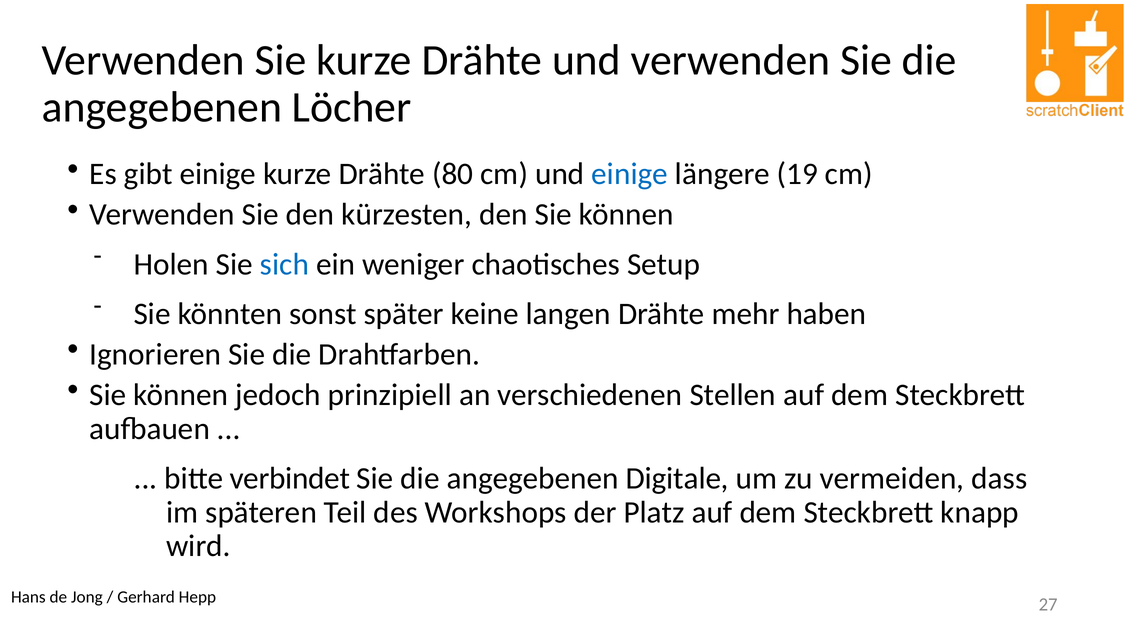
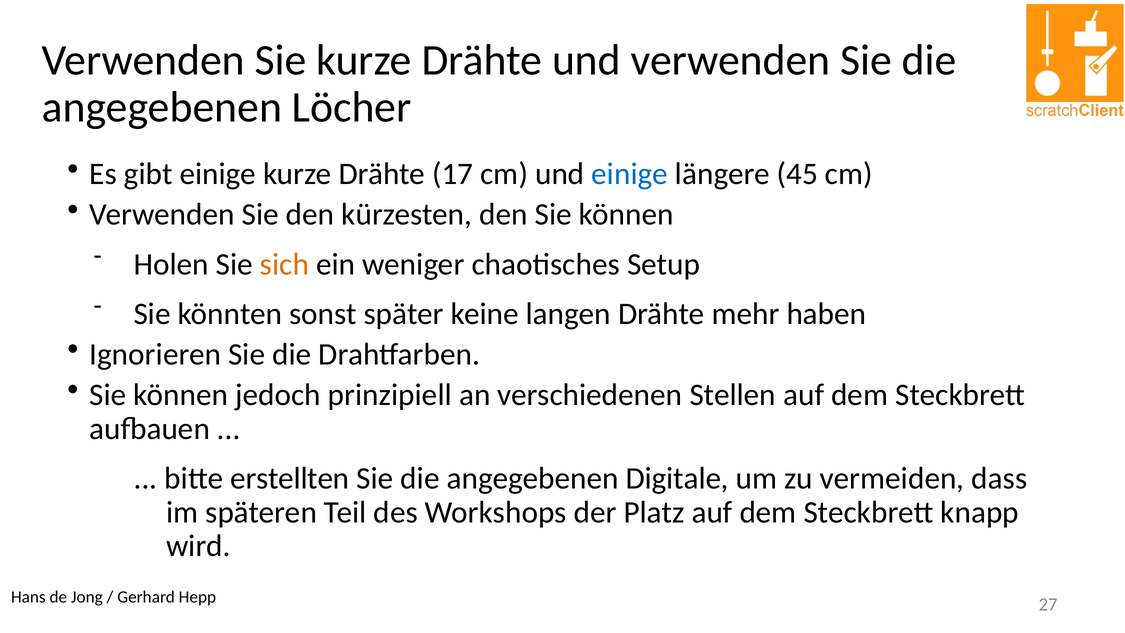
80: 80 -> 17
19: 19 -> 45
sich colour: blue -> orange
verbindet: verbindet -> erstellten
